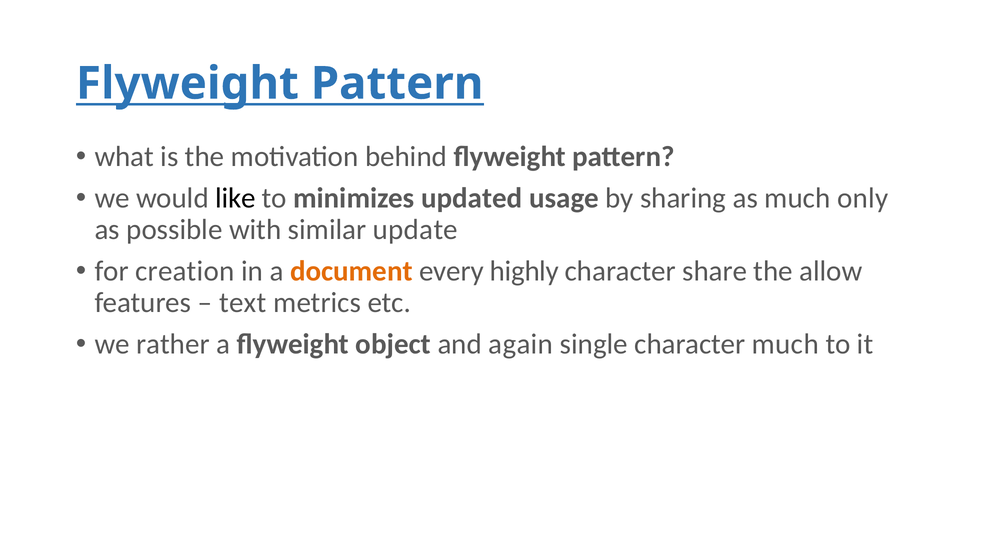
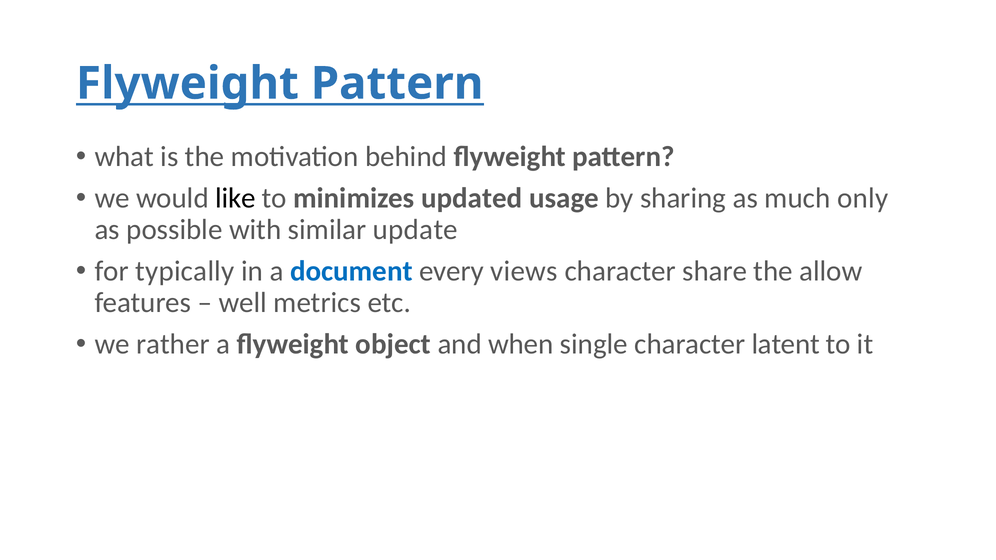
creation: creation -> typically
document colour: orange -> blue
highly: highly -> views
text: text -> well
again: again -> when
character much: much -> latent
